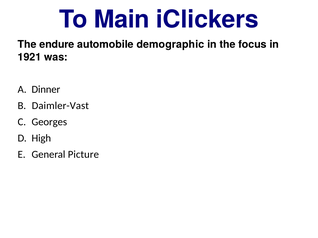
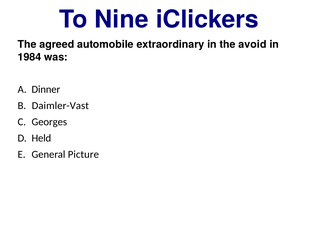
Main: Main -> Nine
endure: endure -> agreed
demographic: demographic -> extraordinary
focus: focus -> avoid
1921: 1921 -> 1984
High: High -> Held
